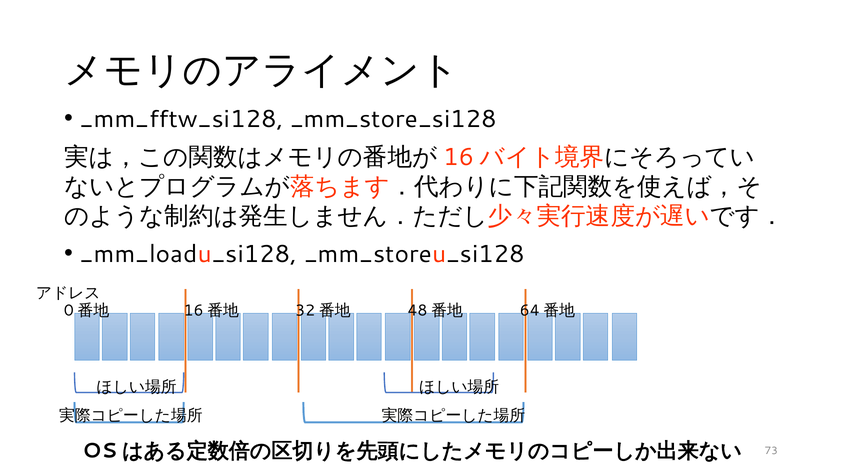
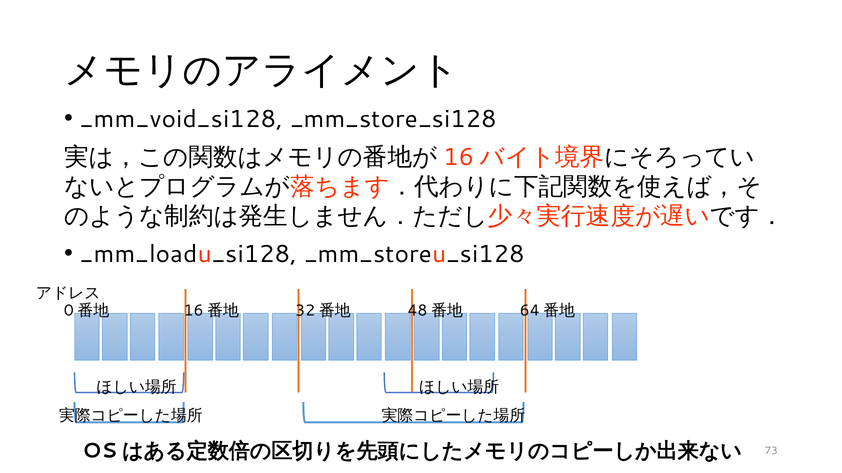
_mm_fftw_si128: _mm_fftw_si128 -> _mm_void_si128
